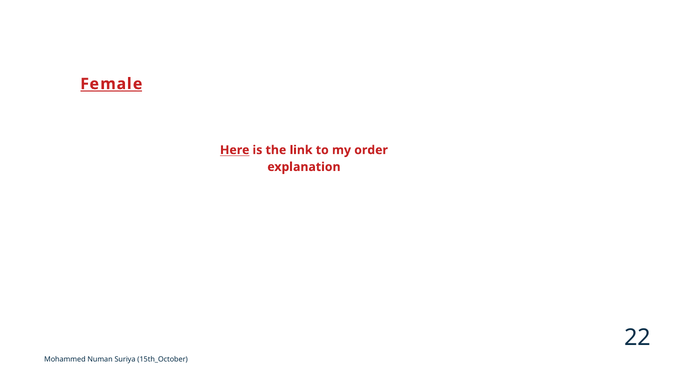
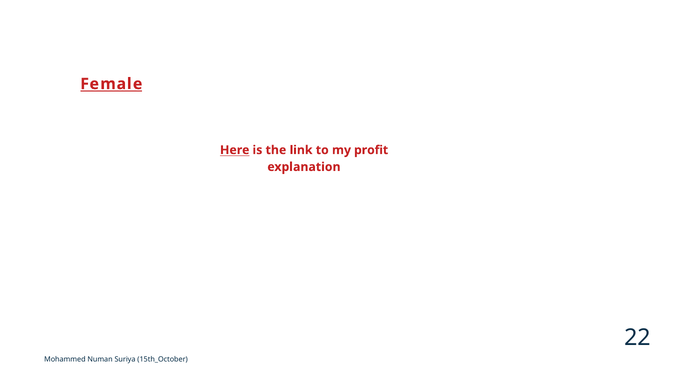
order: order -> profit
